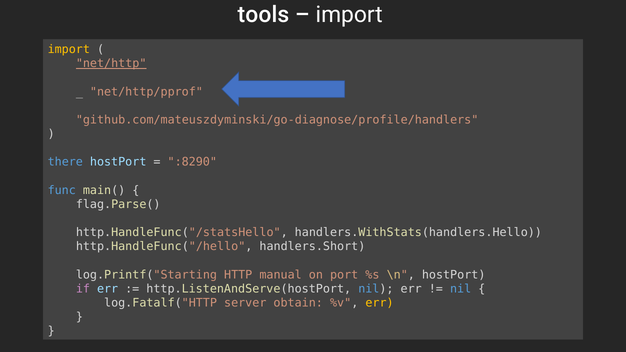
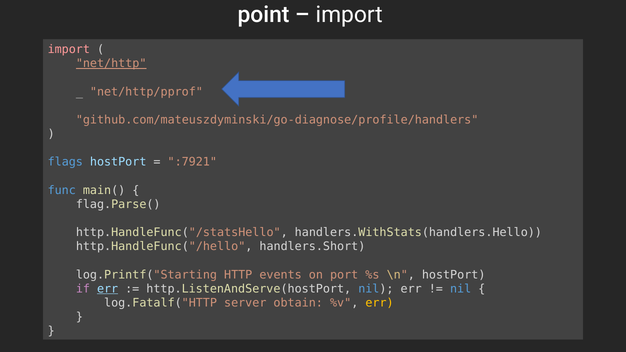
tools: tools -> point
import at (69, 49) colour: yellow -> pink
there: there -> flags
:8290: :8290 -> :7921
manual: manual -> events
err at (108, 289) underline: none -> present
